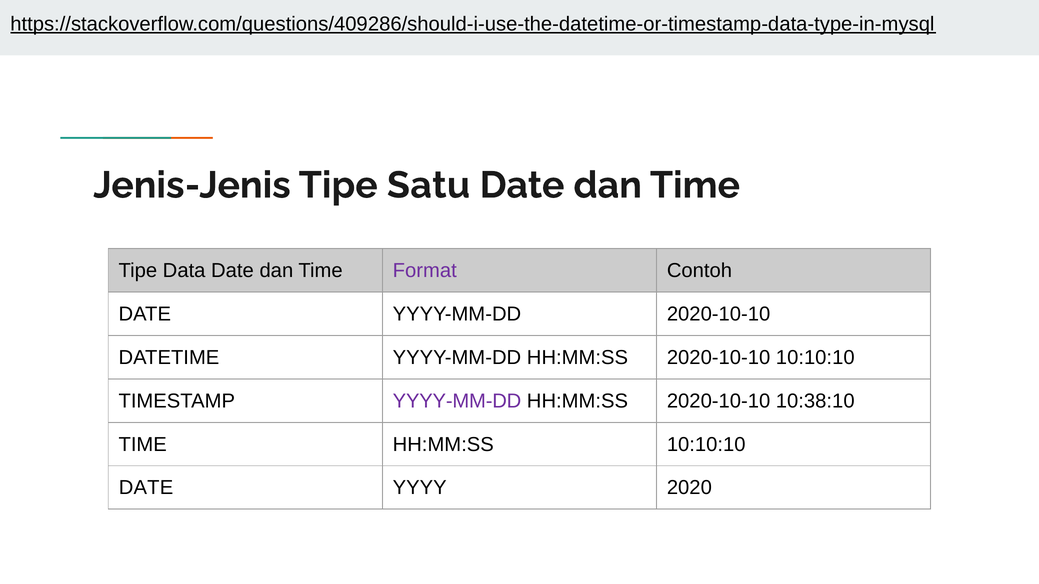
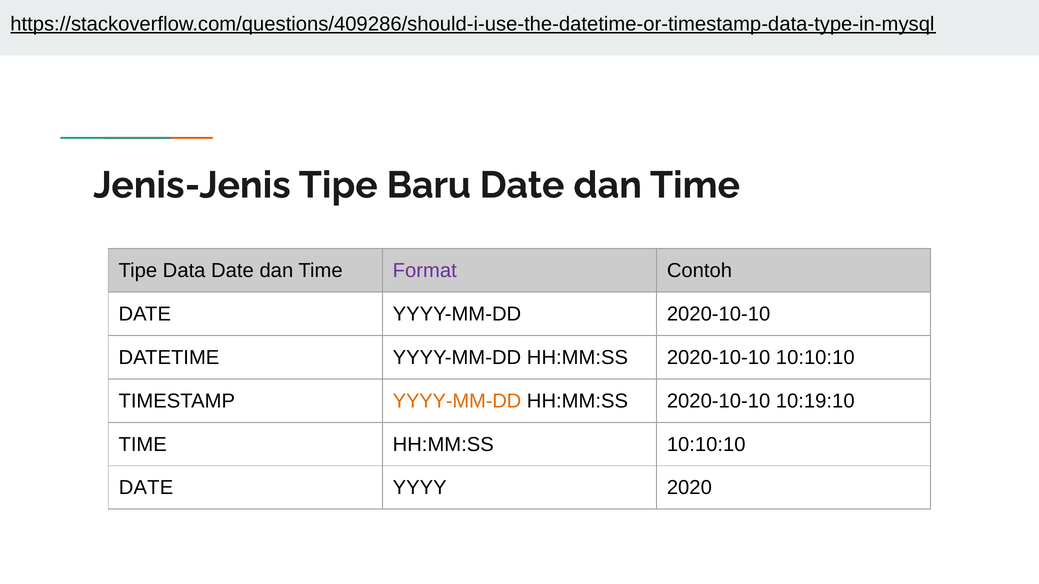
Satu: Satu -> Baru
YYYY-MM-DD at (457, 401) colour: purple -> orange
10:38:10: 10:38:10 -> 10:19:10
